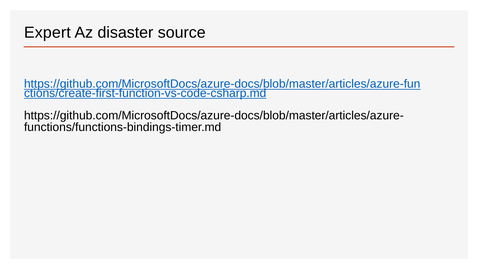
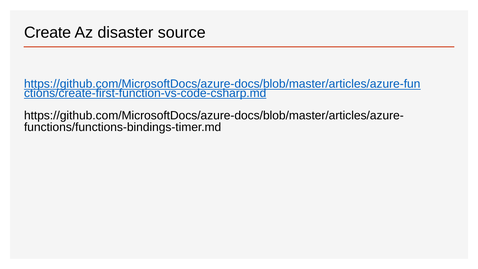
Expert: Expert -> Create
